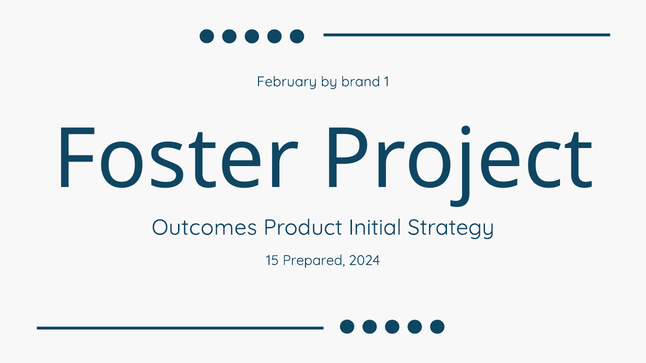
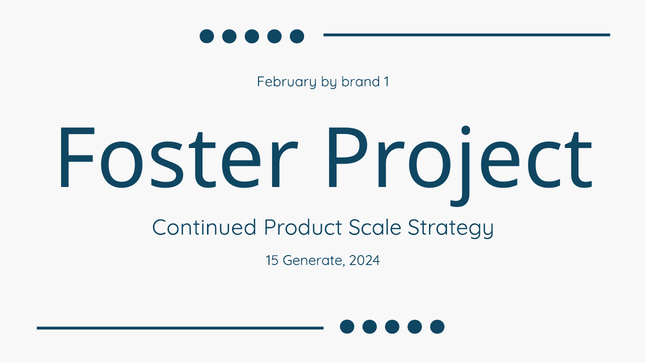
Outcomes: Outcomes -> Continued
Initial: Initial -> Scale
Prepared: Prepared -> Generate
